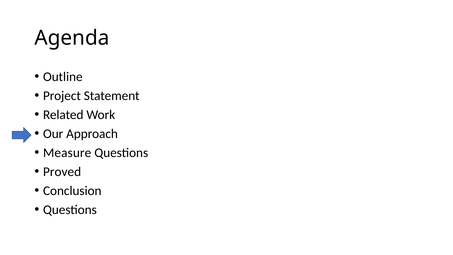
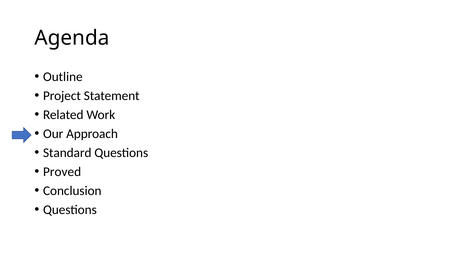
Measure: Measure -> Standard
